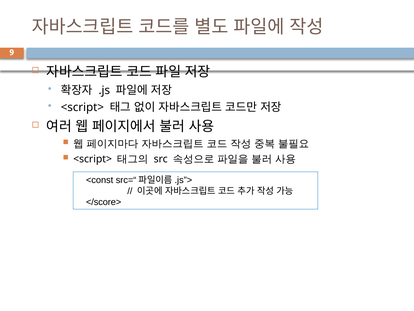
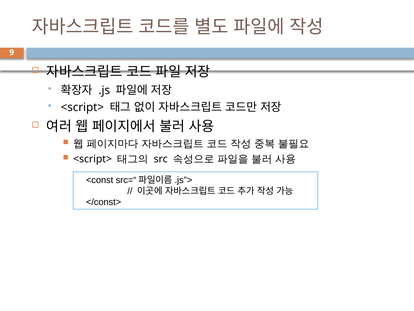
</score>: </score> -> </const>
